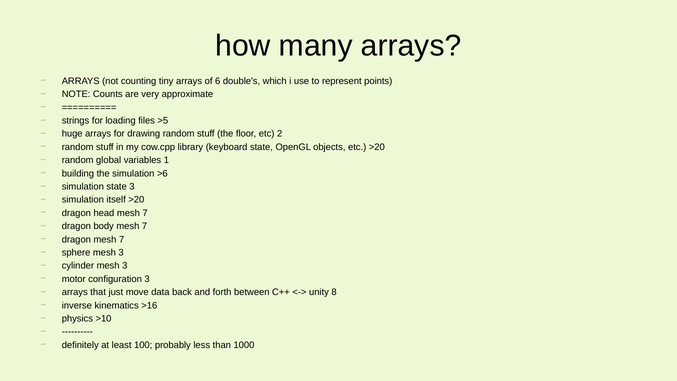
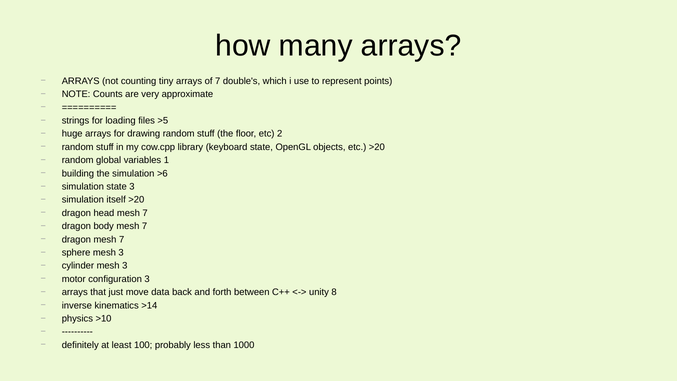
of 6: 6 -> 7
>16: >16 -> >14
